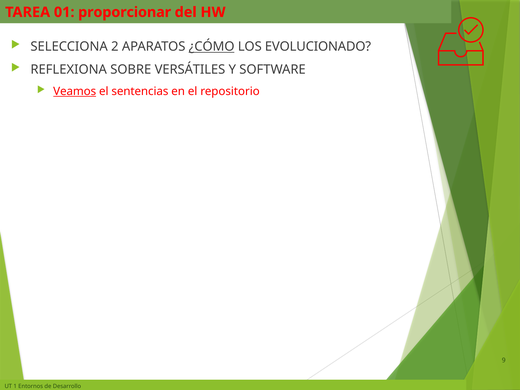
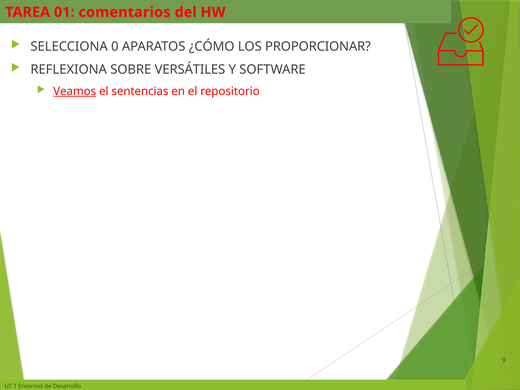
proporcionar: proporcionar -> comentarios
2: 2 -> 0
¿CÓMO underline: present -> none
EVOLUCIONADO: EVOLUCIONADO -> PROPORCIONAR
